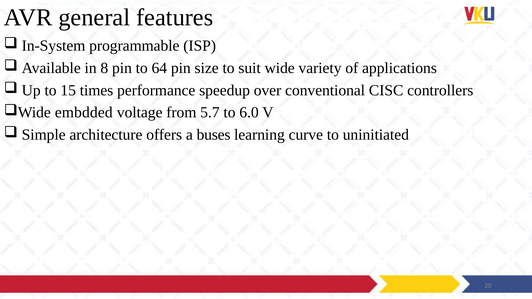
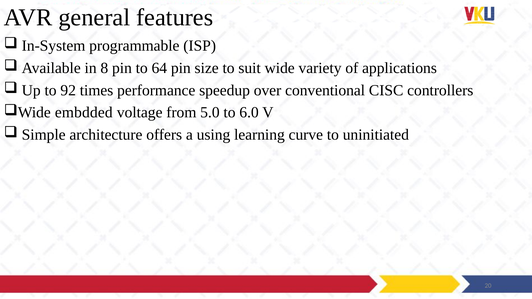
15: 15 -> 92
5.7: 5.7 -> 5.0
buses: buses -> using
